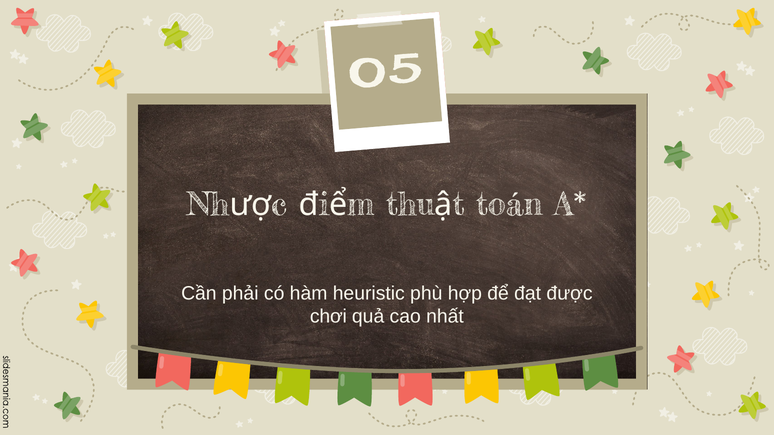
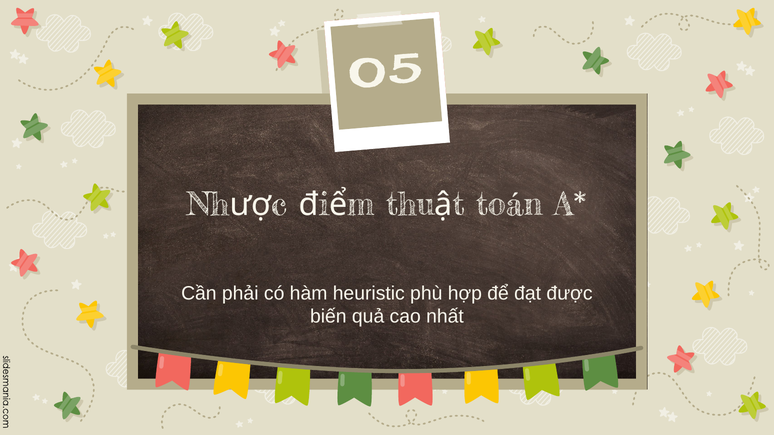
chơi: chơi -> biến
